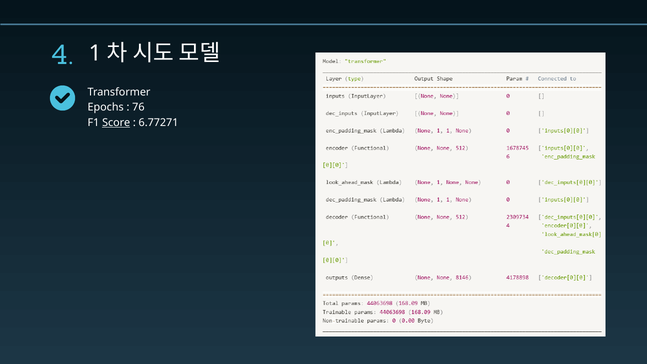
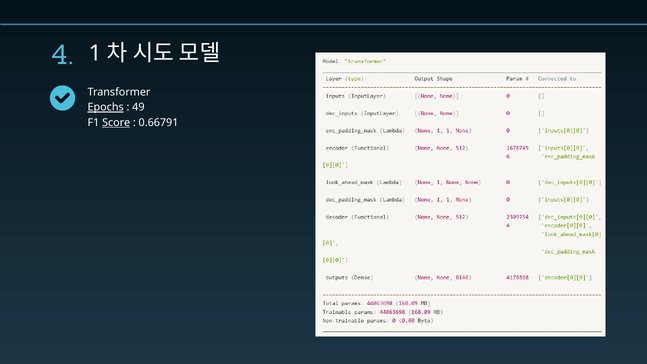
Epochs underline: none -> present
76: 76 -> 49
6.77271: 6.77271 -> 0.66791
